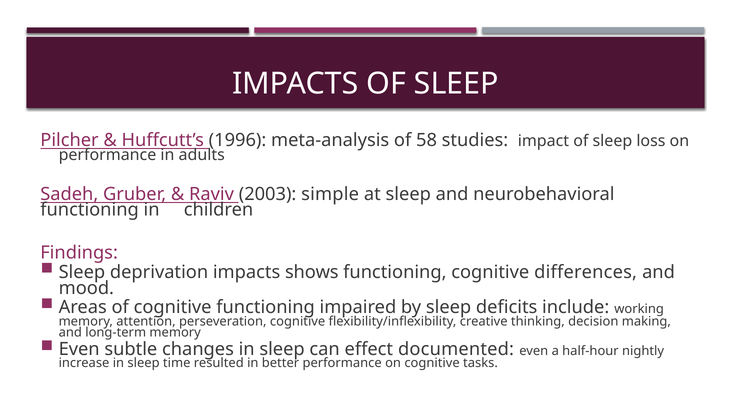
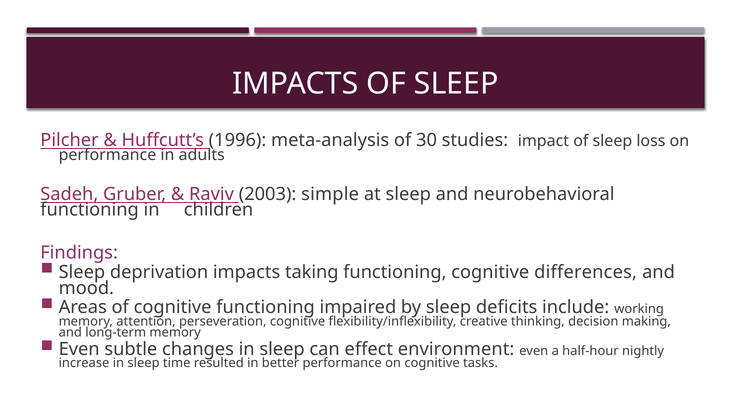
58: 58 -> 30
shows: shows -> taking
documented: documented -> environment
